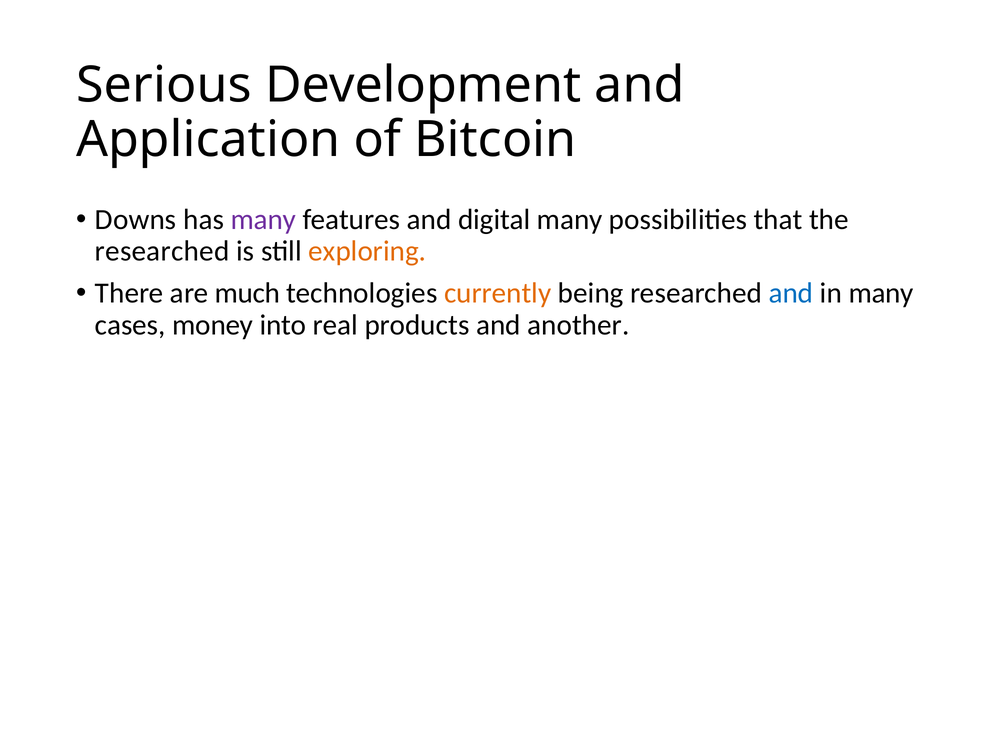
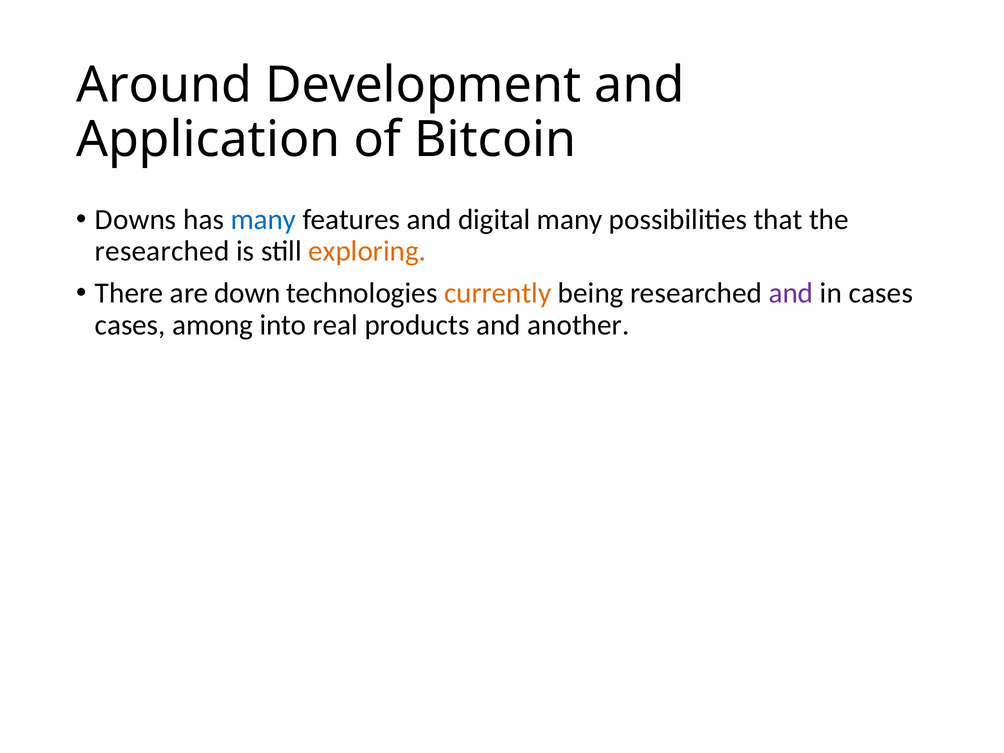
Serious: Serious -> Around
many at (263, 220) colour: purple -> blue
much: much -> down
and at (791, 293) colour: blue -> purple
in many: many -> cases
money: money -> among
